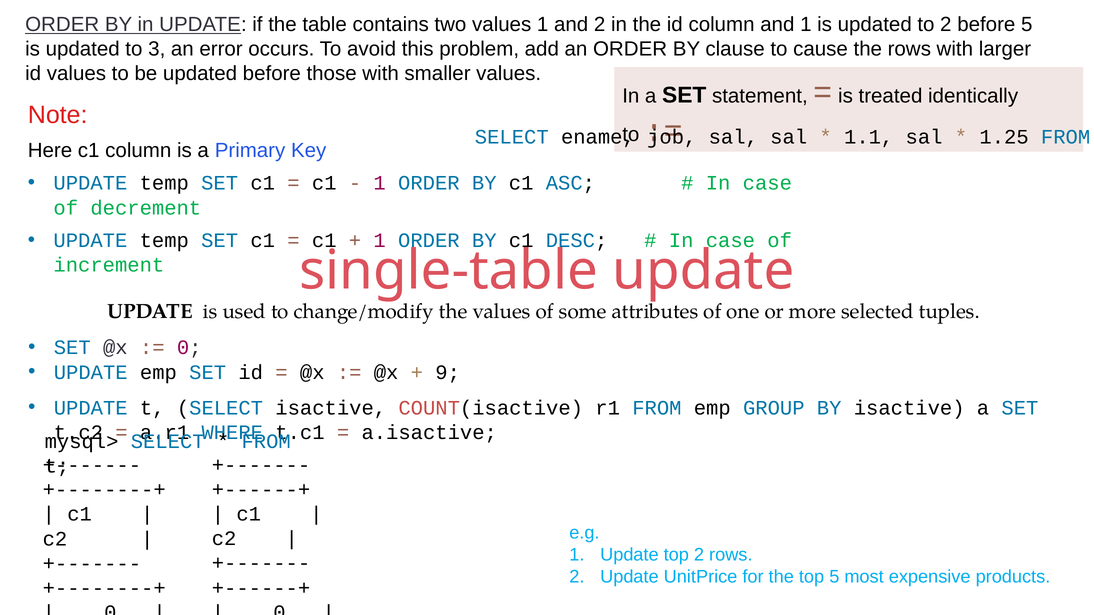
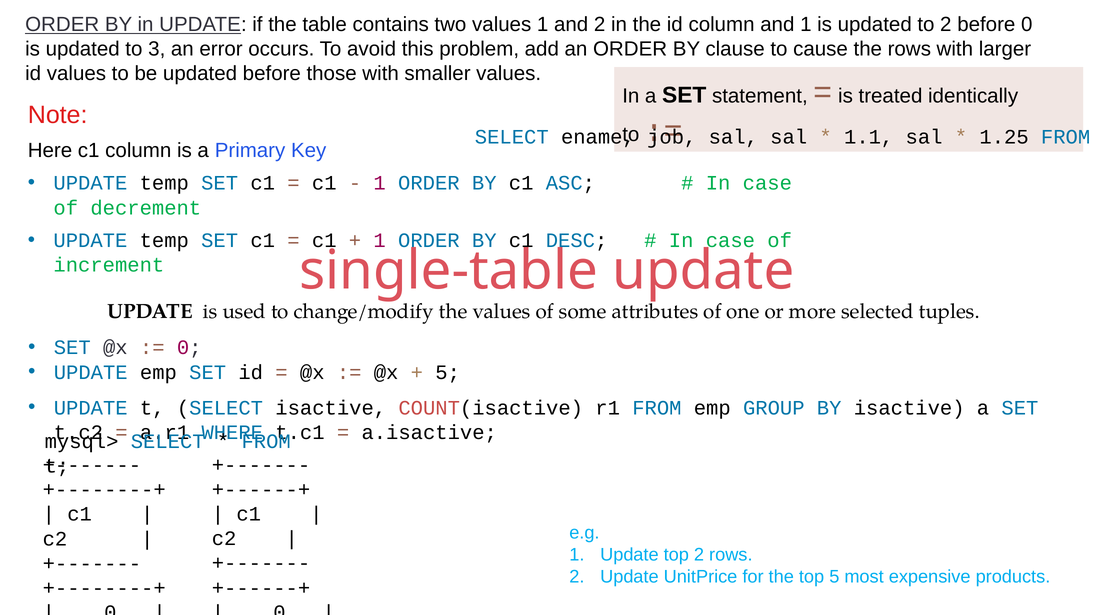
before 5: 5 -> 0
9 at (448, 372): 9 -> 5
